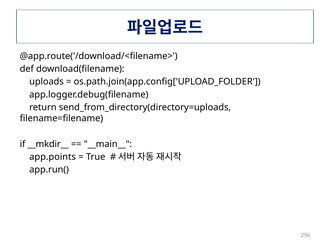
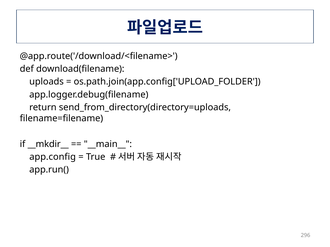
app.points: app.points -> app.config
